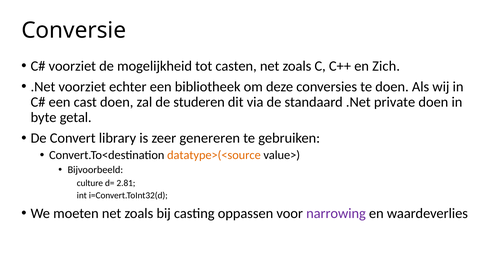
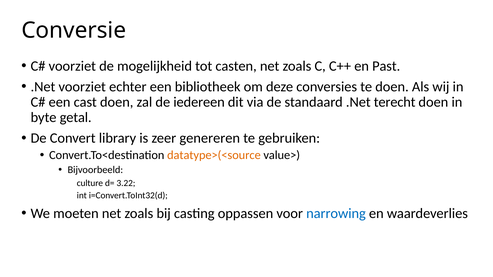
Zich: Zich -> Past
studeren: studeren -> iedereen
private: private -> terecht
2.81: 2.81 -> 3.22
narrowing colour: purple -> blue
